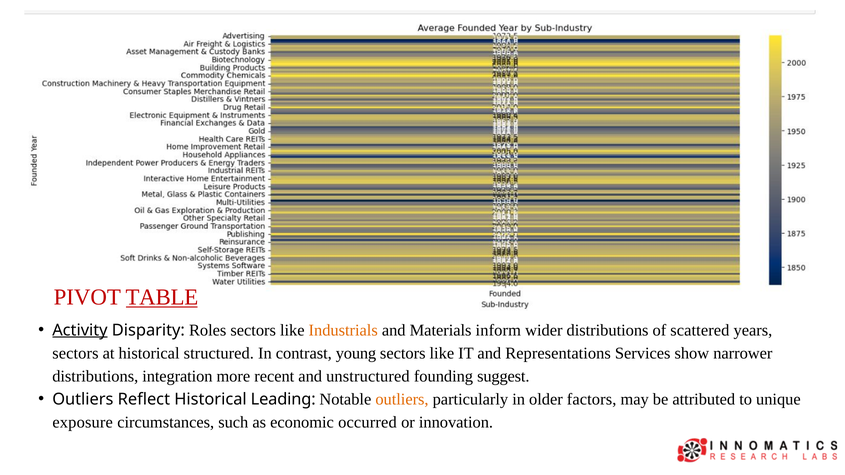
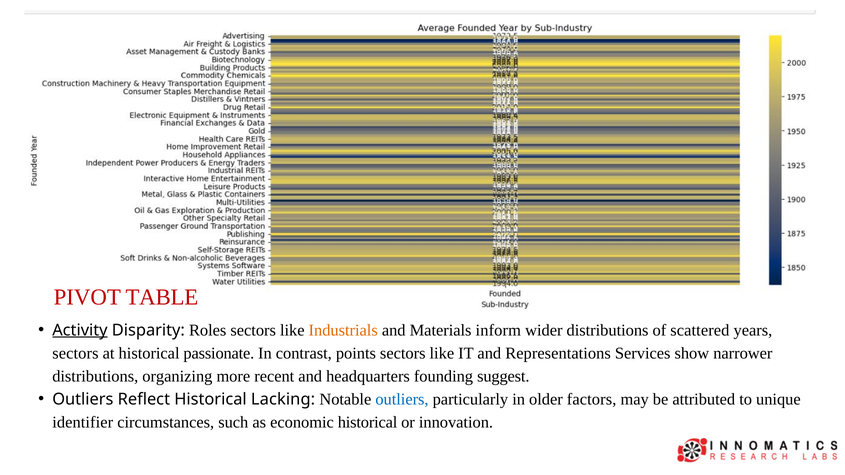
TABLE underline: present -> none
structured: structured -> passionate
young: young -> points
integration: integration -> organizing
unstructured: unstructured -> headquarters
Leading: Leading -> Lacking
outliers at (402, 399) colour: orange -> blue
exposure: exposure -> identifier
economic occurred: occurred -> historical
